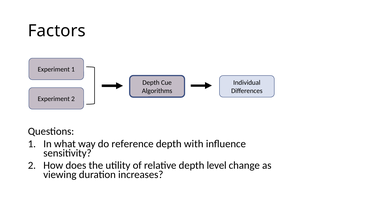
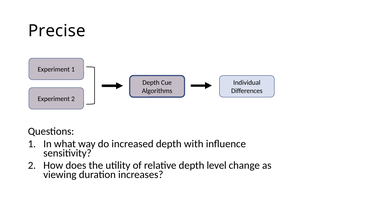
Factors: Factors -> Precise
reference: reference -> increased
